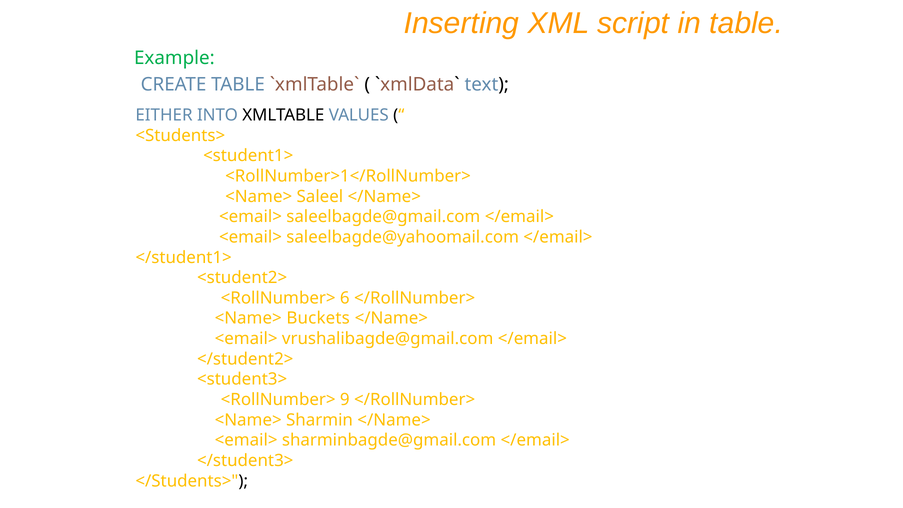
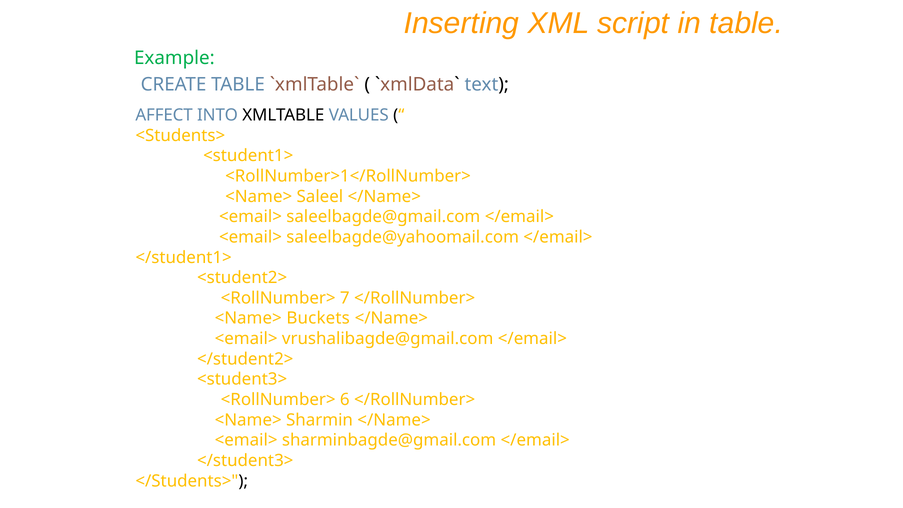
EITHER: EITHER -> AFFECT
6: 6 -> 7
9: 9 -> 6
